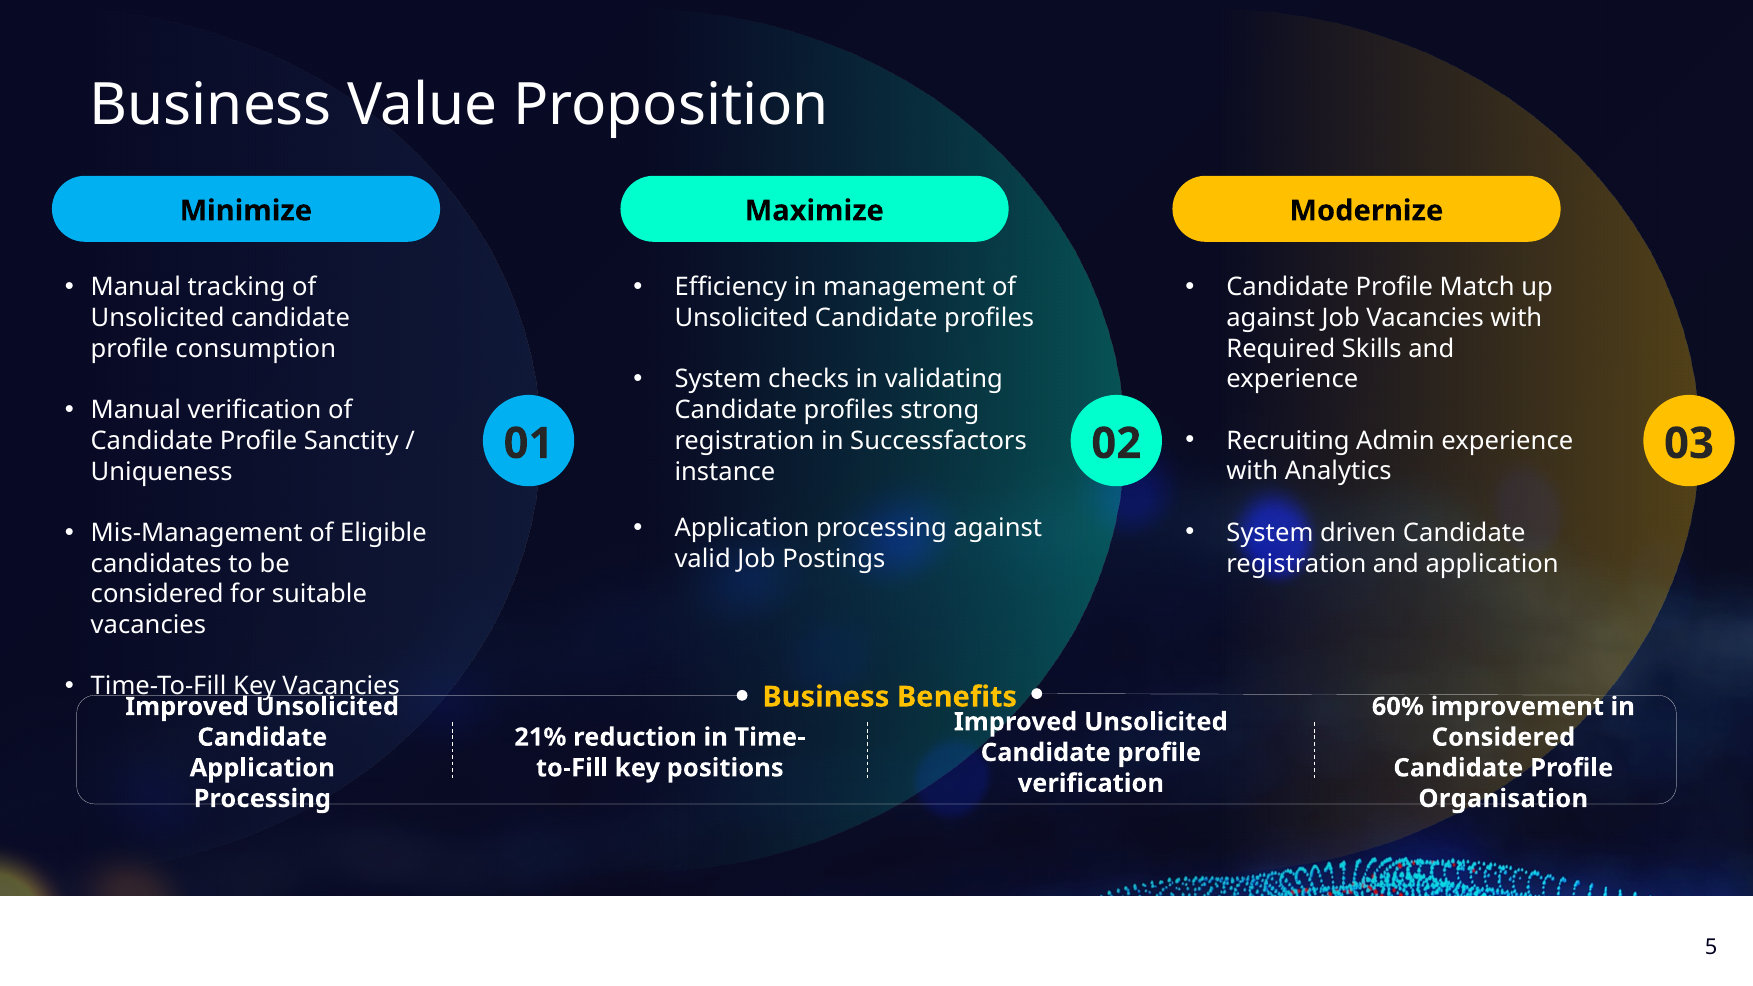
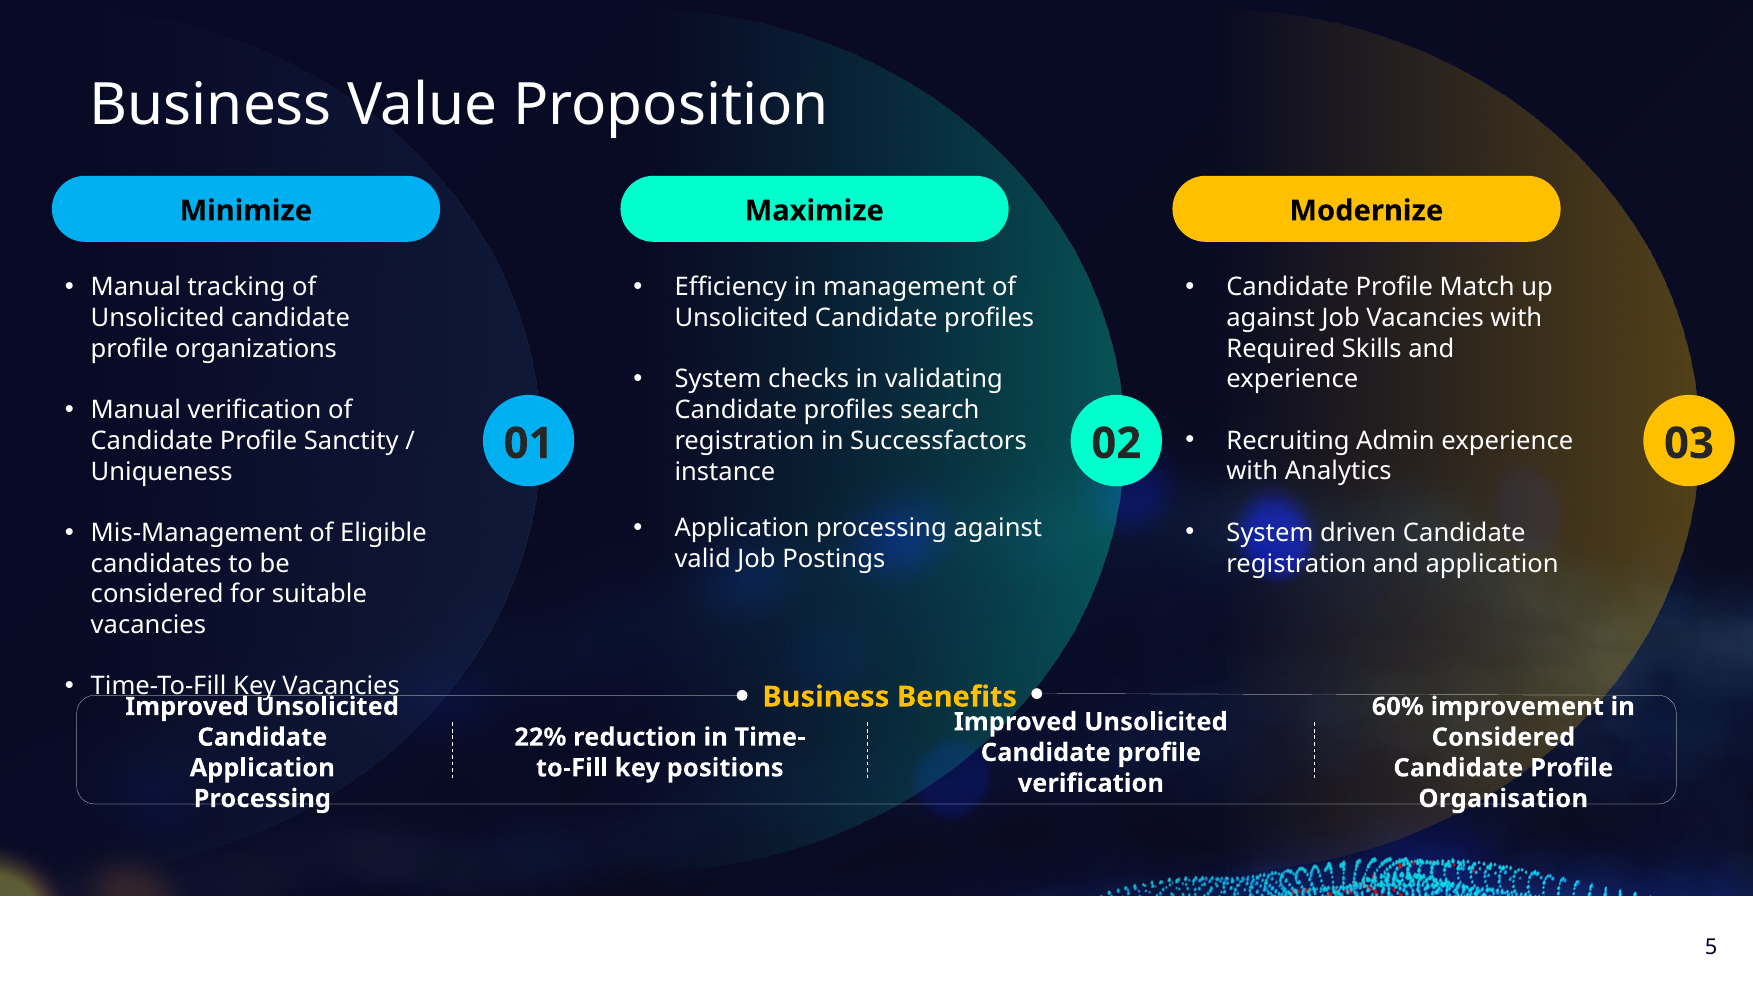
consumption: consumption -> organizations
strong: strong -> search
21%: 21% -> 22%
